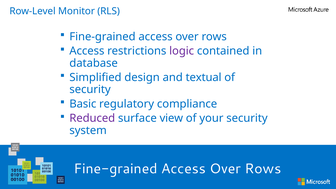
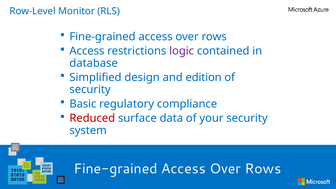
textual: textual -> edition
Reduced colour: purple -> red
view: view -> data
